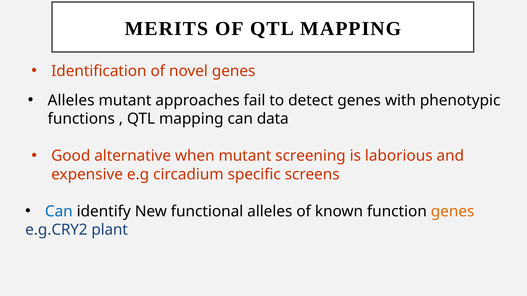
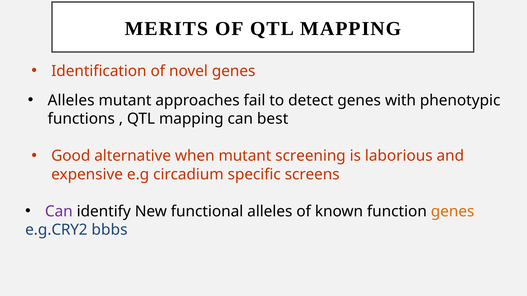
data: data -> best
Can at (59, 212) colour: blue -> purple
plant: plant -> bbbs
